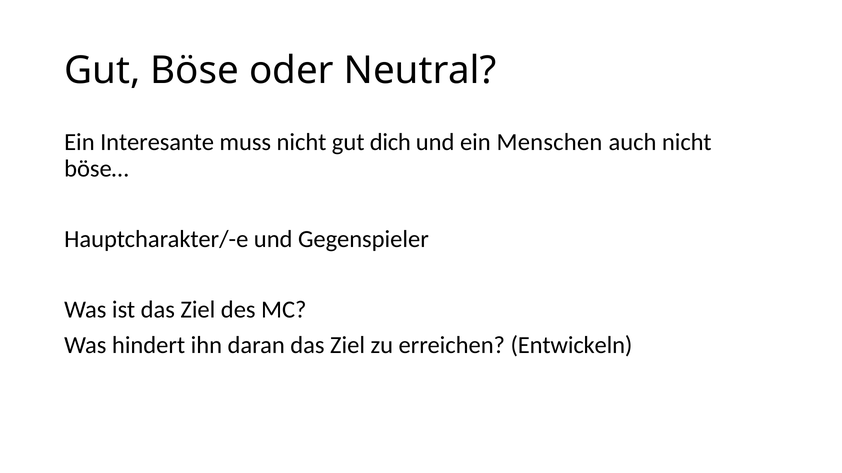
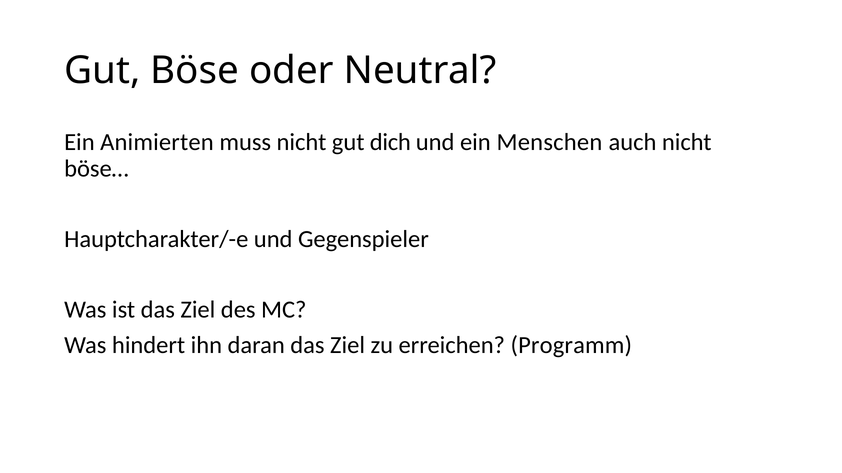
Interesante: Interesante -> Animierten
Entwickeln: Entwickeln -> Programm
